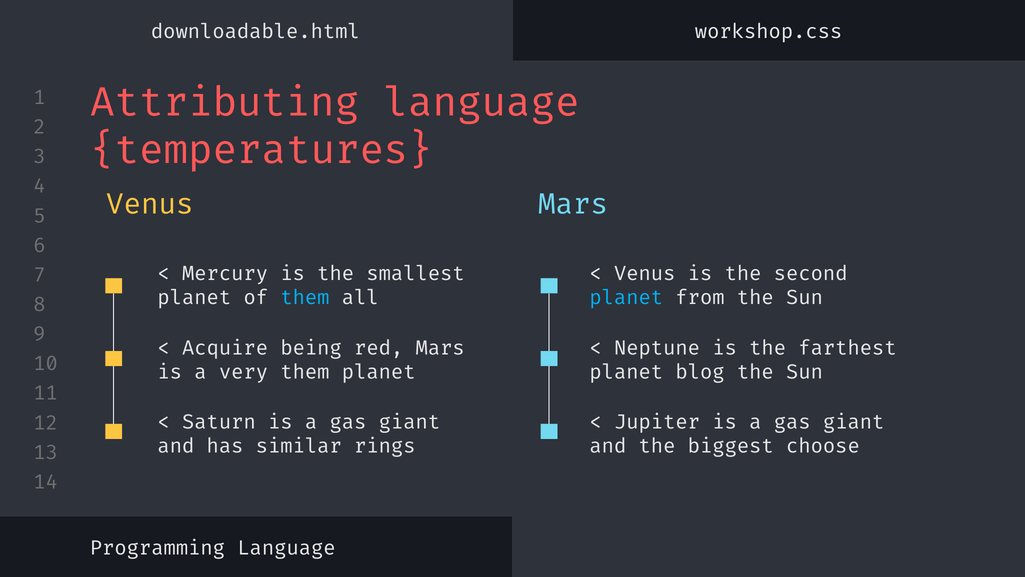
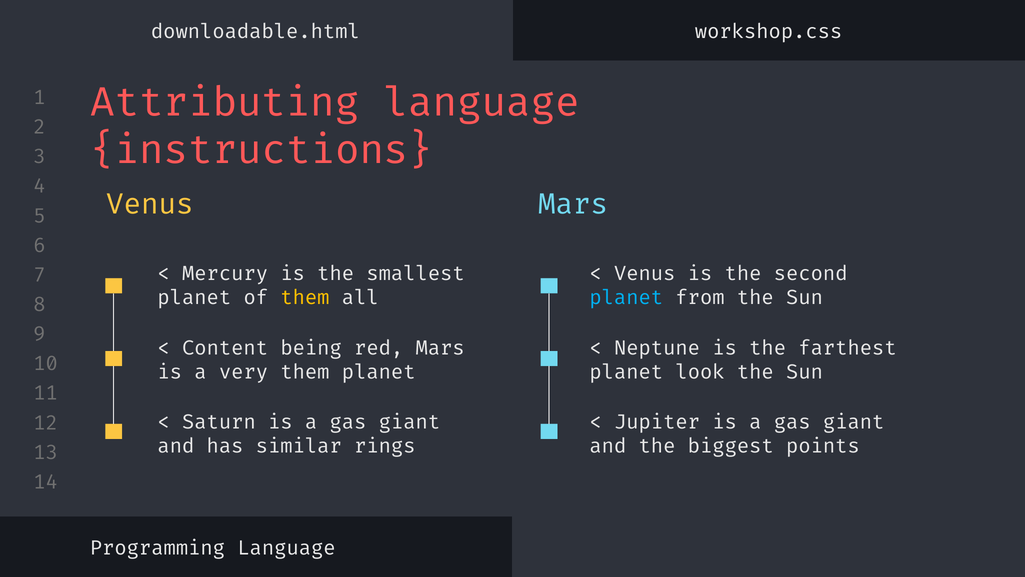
temperatures: temperatures -> instructions
them at (305, 297) colour: light blue -> yellow
Acquire: Acquire -> Content
blog: blog -> look
choose: choose -> points
